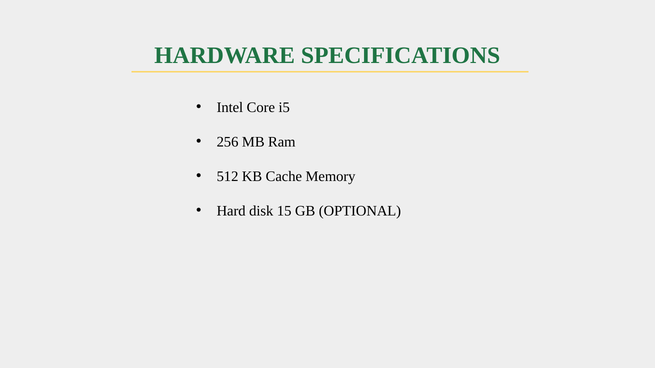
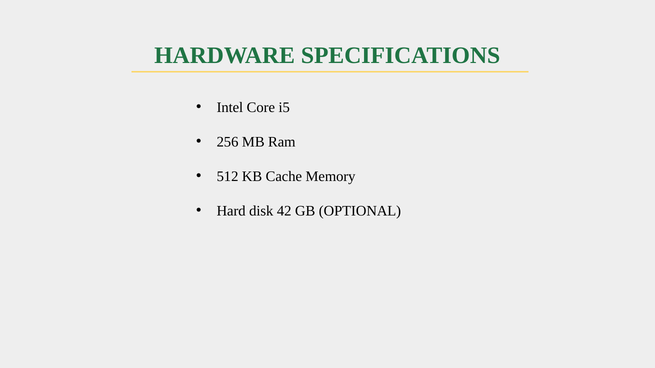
15: 15 -> 42
